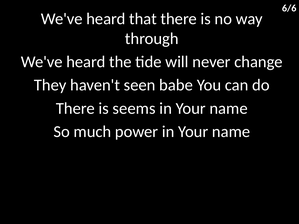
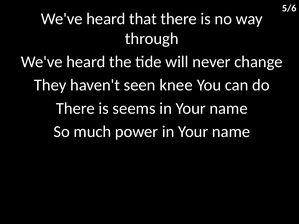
6/6: 6/6 -> 5/6
babe: babe -> knee
